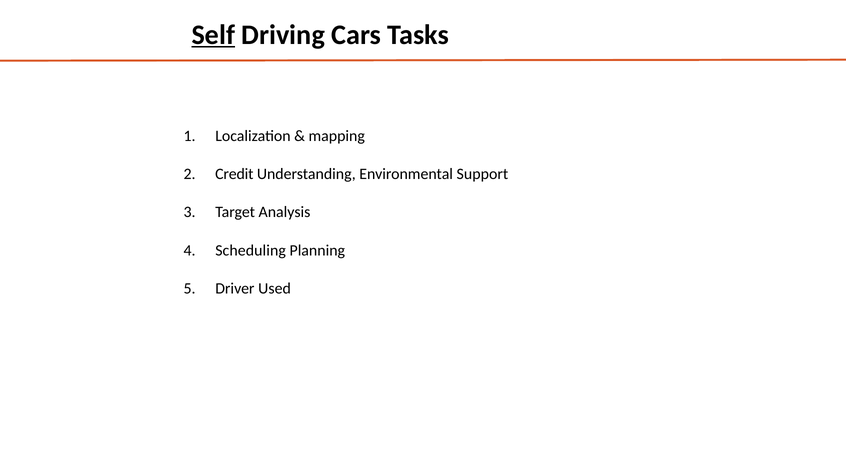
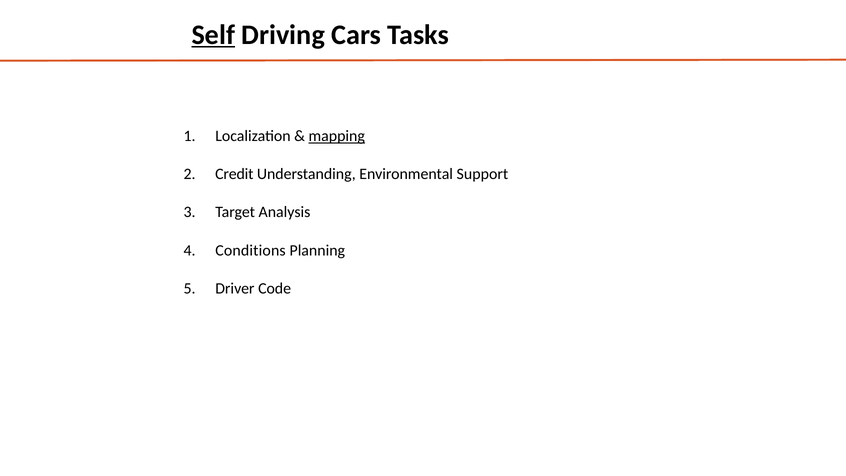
mapping underline: none -> present
Scheduling: Scheduling -> Conditions
Used: Used -> Code
